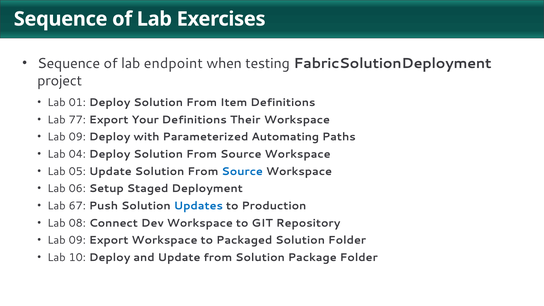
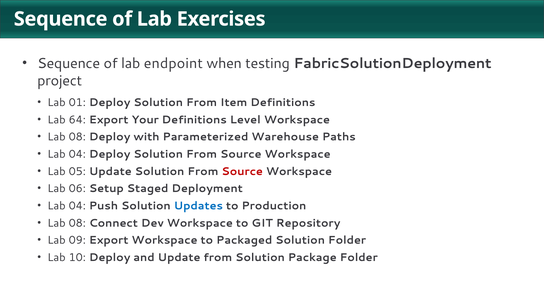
77: 77 -> 64
Their: Their -> Level
09 at (77, 137): 09 -> 08
Automating: Automating -> Warehouse
Source at (242, 171) colour: blue -> red
67 at (77, 206): 67 -> 04
